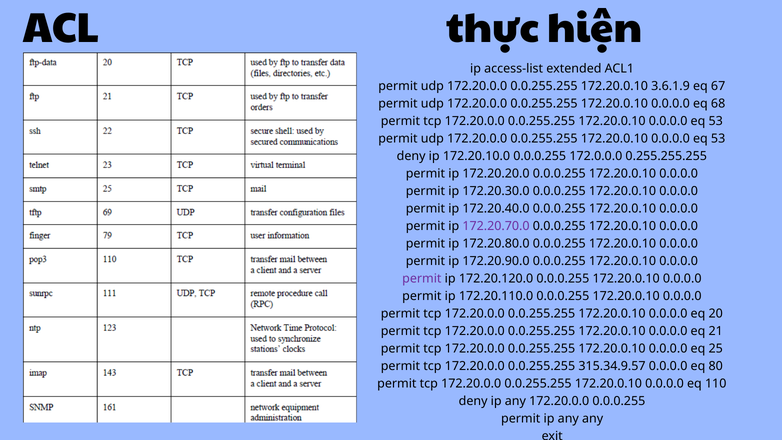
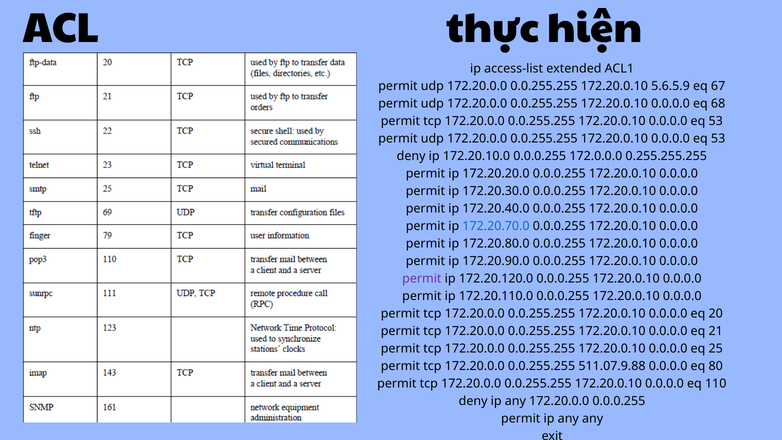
3.6.1.9: 3.6.1.9 -> 5.6.5.9
172.20.70.0 colour: purple -> blue
315.34.9.57: 315.34.9.57 -> 511.07.9.88
